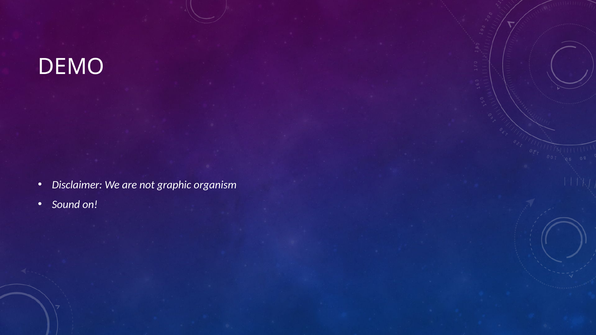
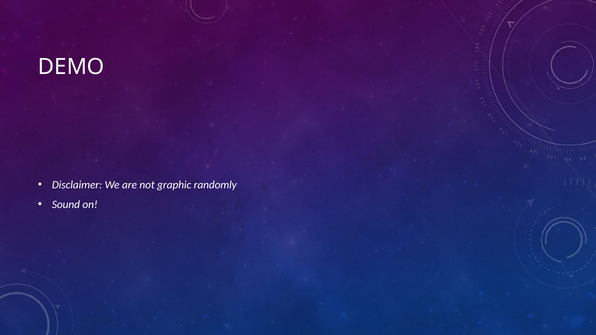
organism: organism -> randomly
